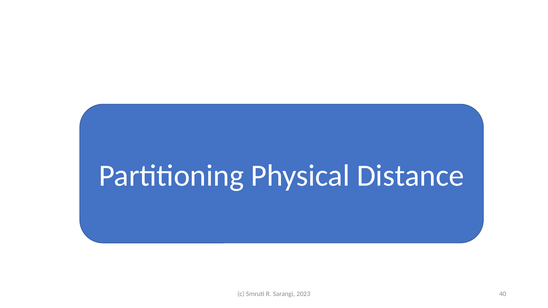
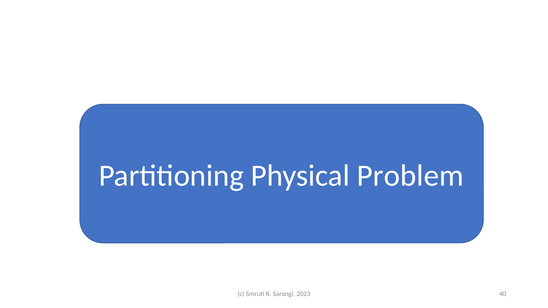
Distance: Distance -> Problem
